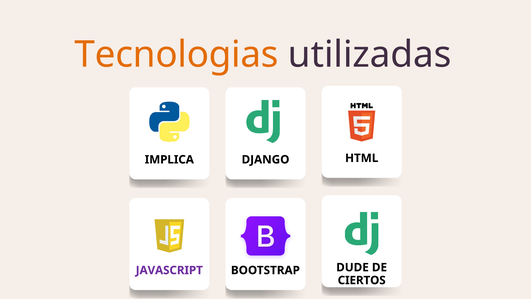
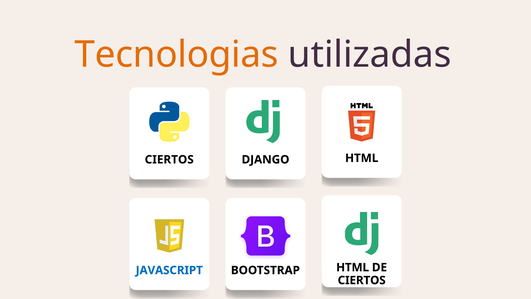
IMPLICA at (169, 159): IMPLICA -> CIERTOS
JAVASCRIPT colour: purple -> blue
BOOTSTRAP DUDE: DUDE -> HTML
